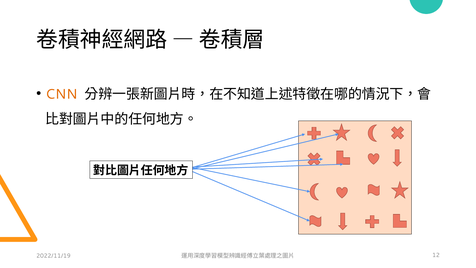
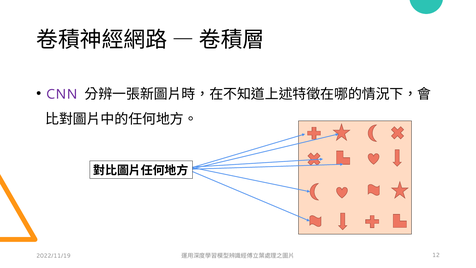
CNN colour: orange -> purple
